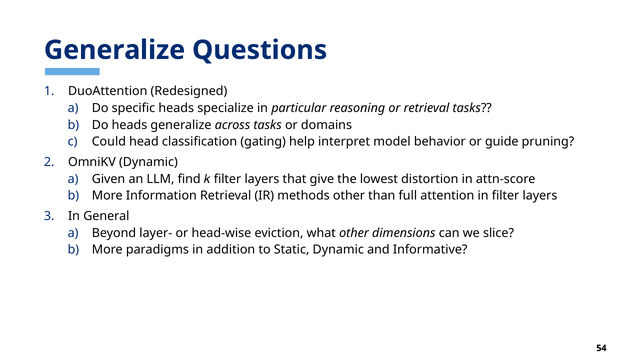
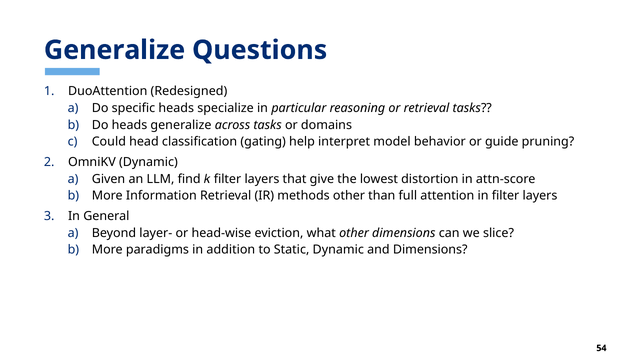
and Informative: Informative -> Dimensions
